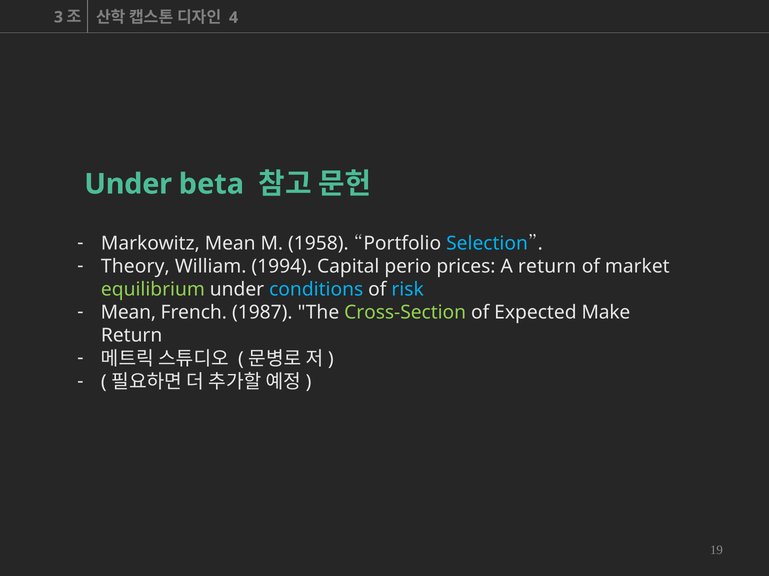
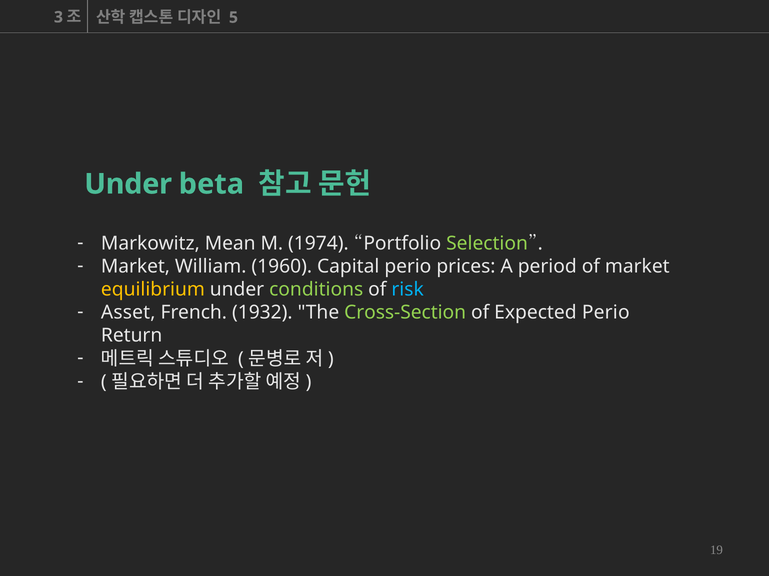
4: 4 -> 5
1958: 1958 -> 1974
Selection colour: light blue -> light green
Theory at (135, 267): Theory -> Market
1994: 1994 -> 1960
A return: return -> period
equilibrium colour: light green -> yellow
conditions colour: light blue -> light green
Mean at (128, 313): Mean -> Asset
1987: 1987 -> 1932
Expected Make: Make -> Perio
